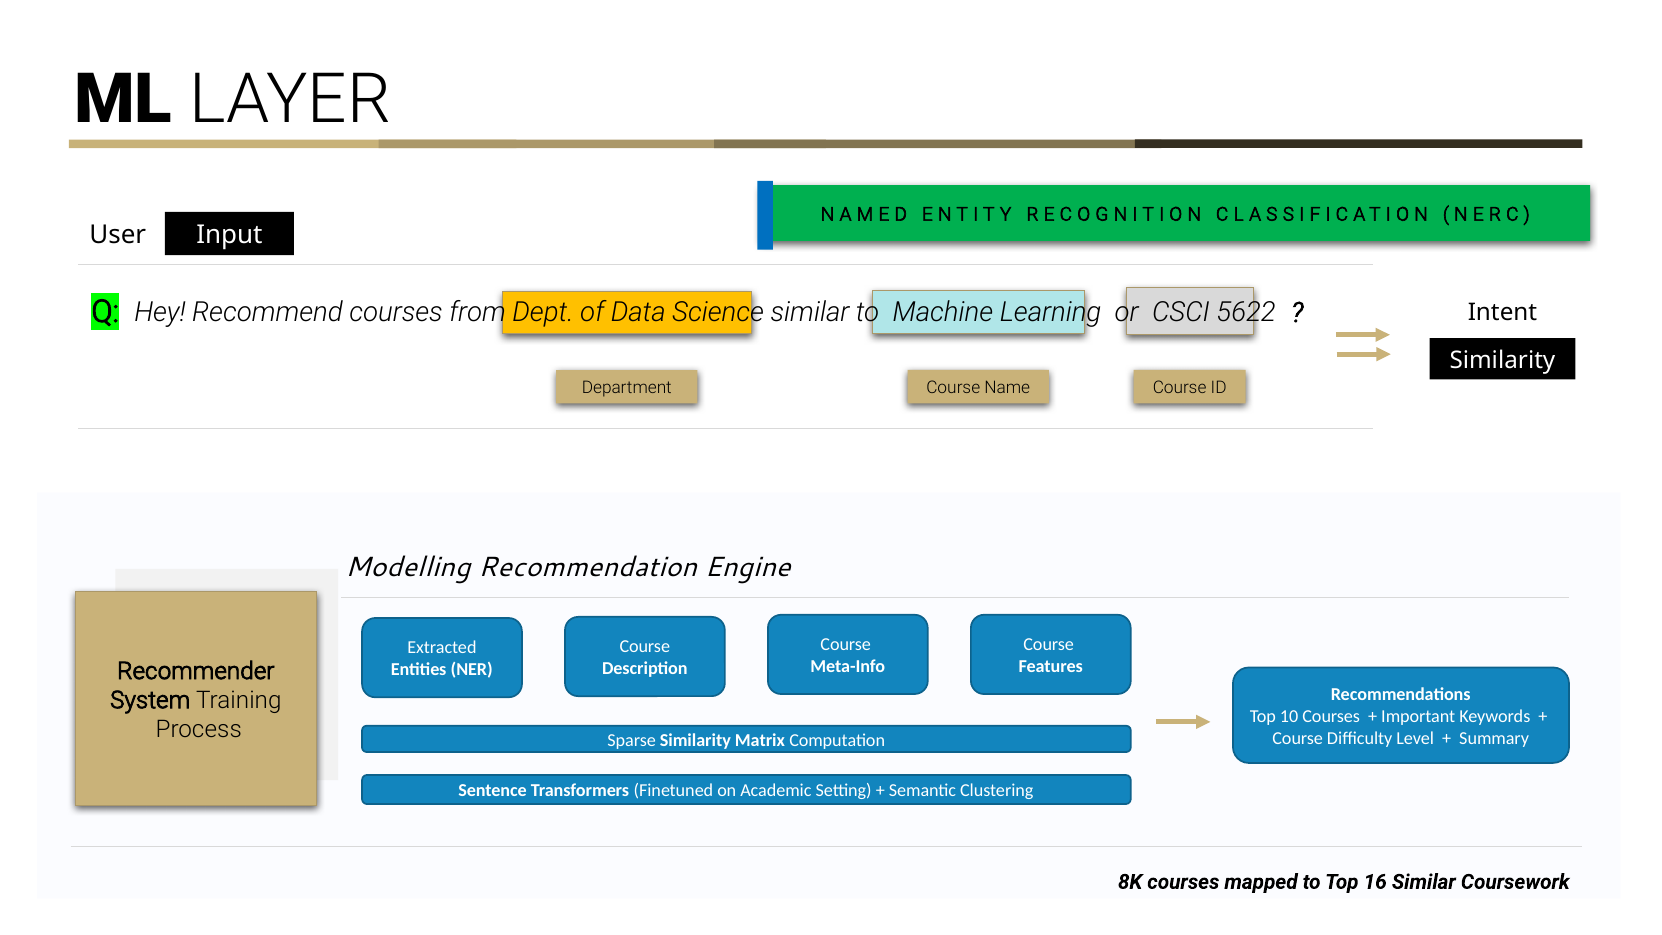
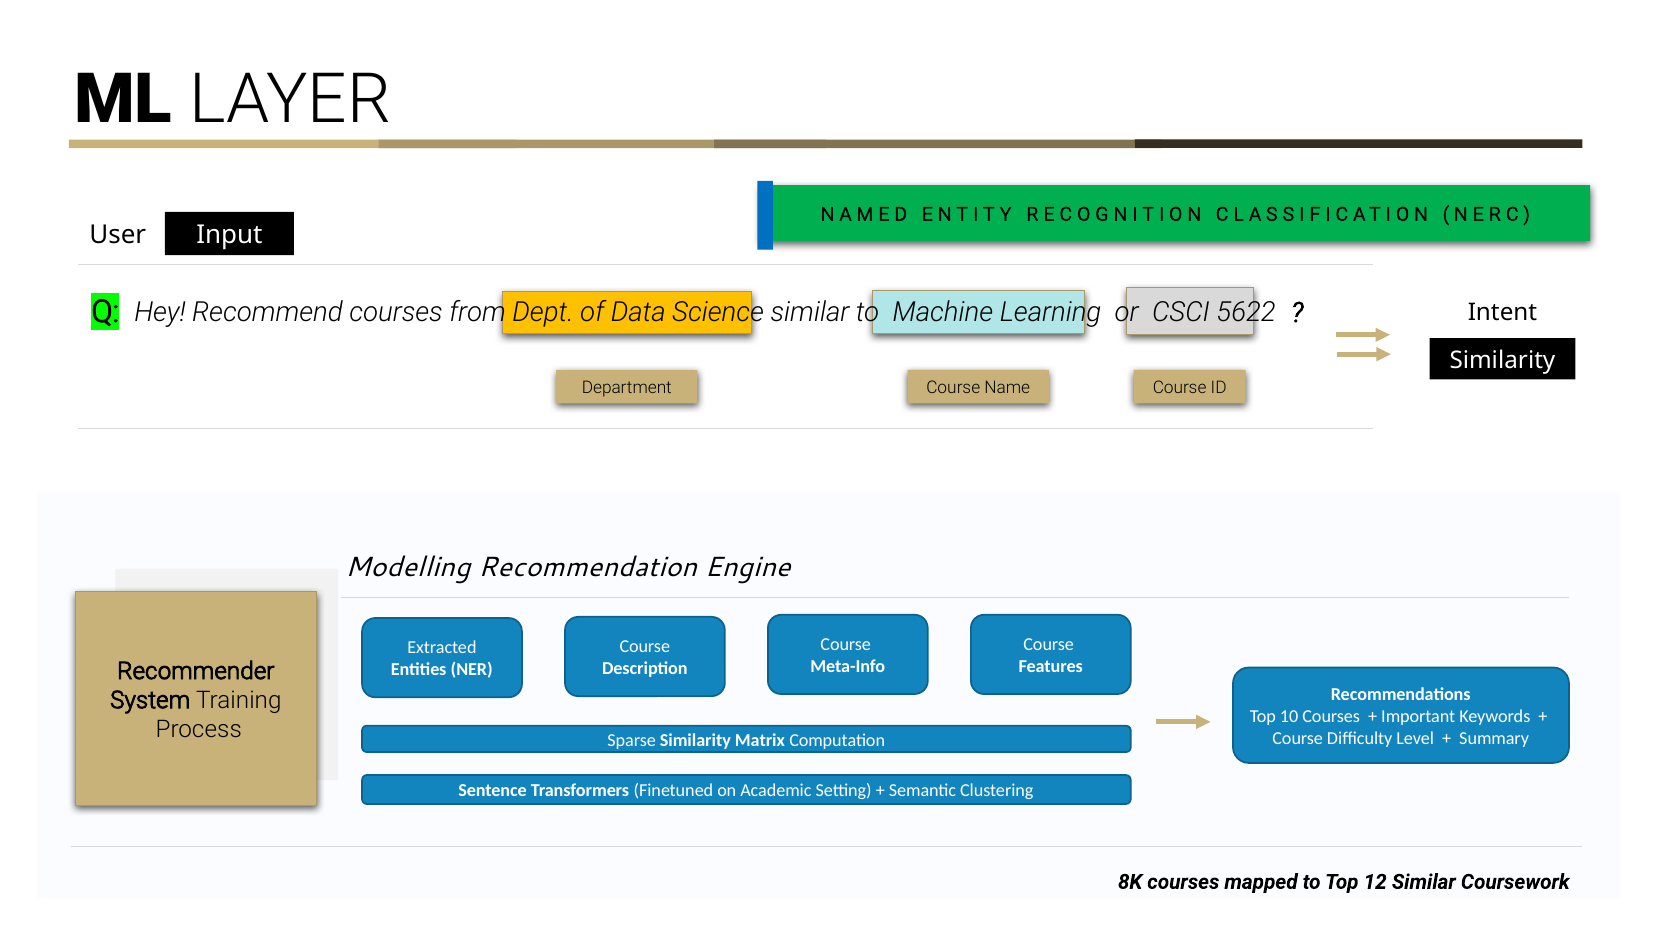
16: 16 -> 12
